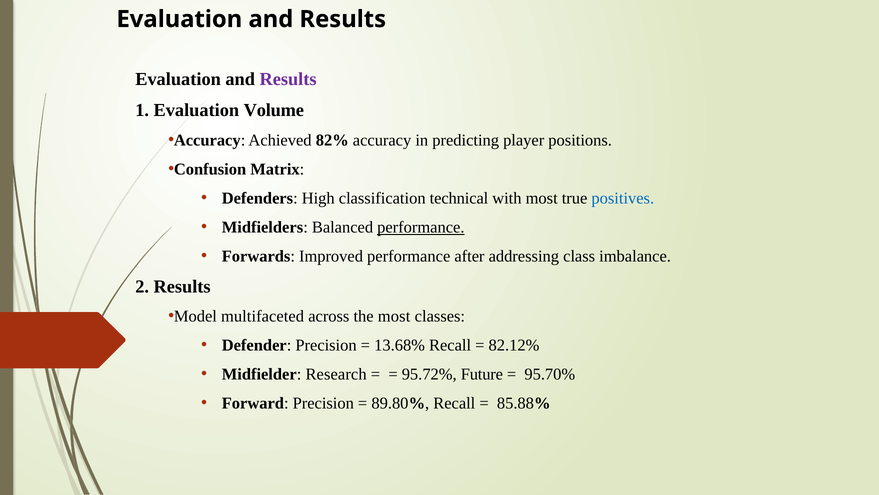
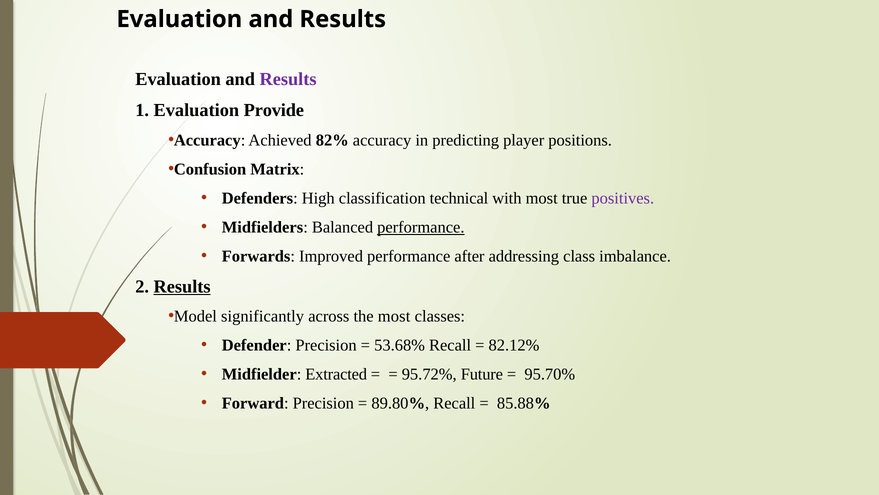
Volume: Volume -> Provide
positives colour: blue -> purple
Results at (182, 286) underline: none -> present
multifaceted: multifaceted -> significantly
13.68%: 13.68% -> 53.68%
Research: Research -> Extracted
